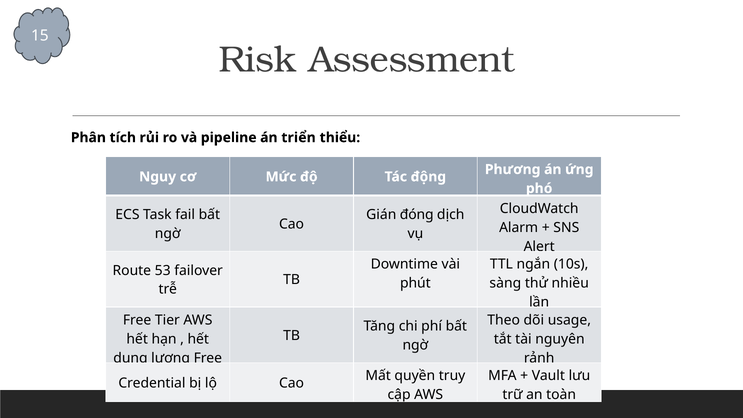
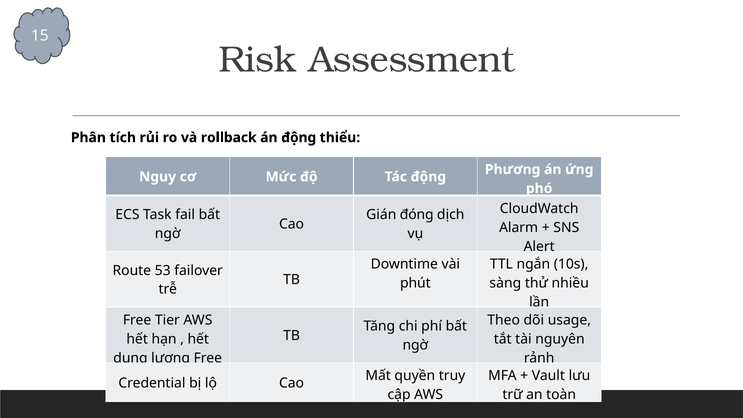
pipeline: pipeline -> rollback
án triển: triển -> động
